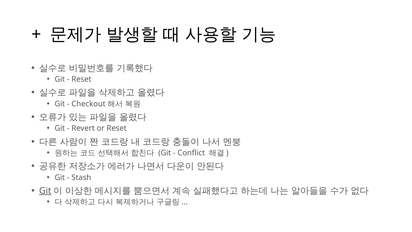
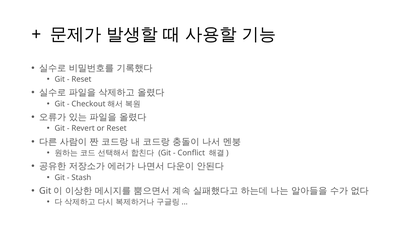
Git at (45, 191) underline: present -> none
